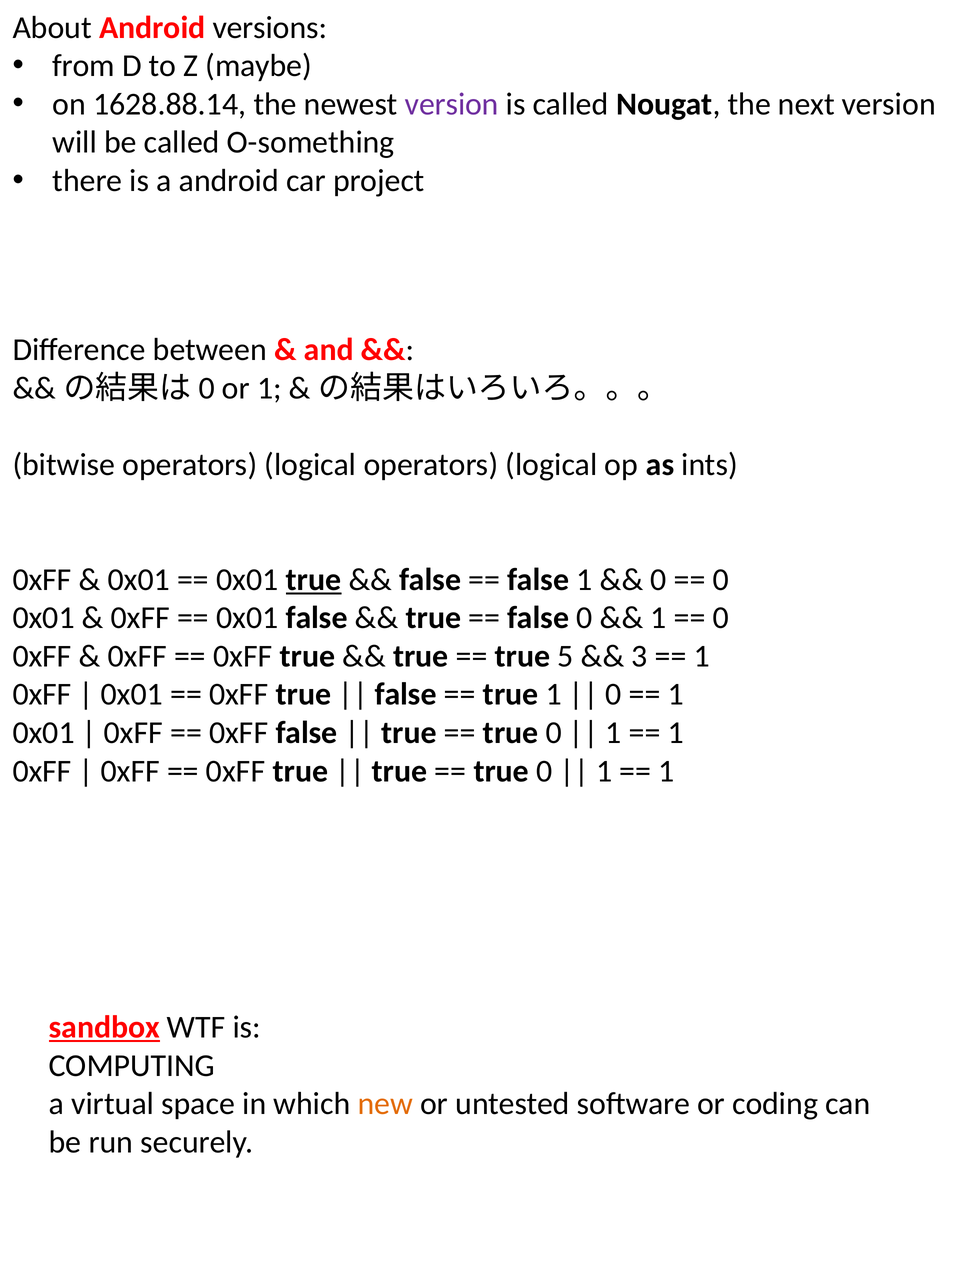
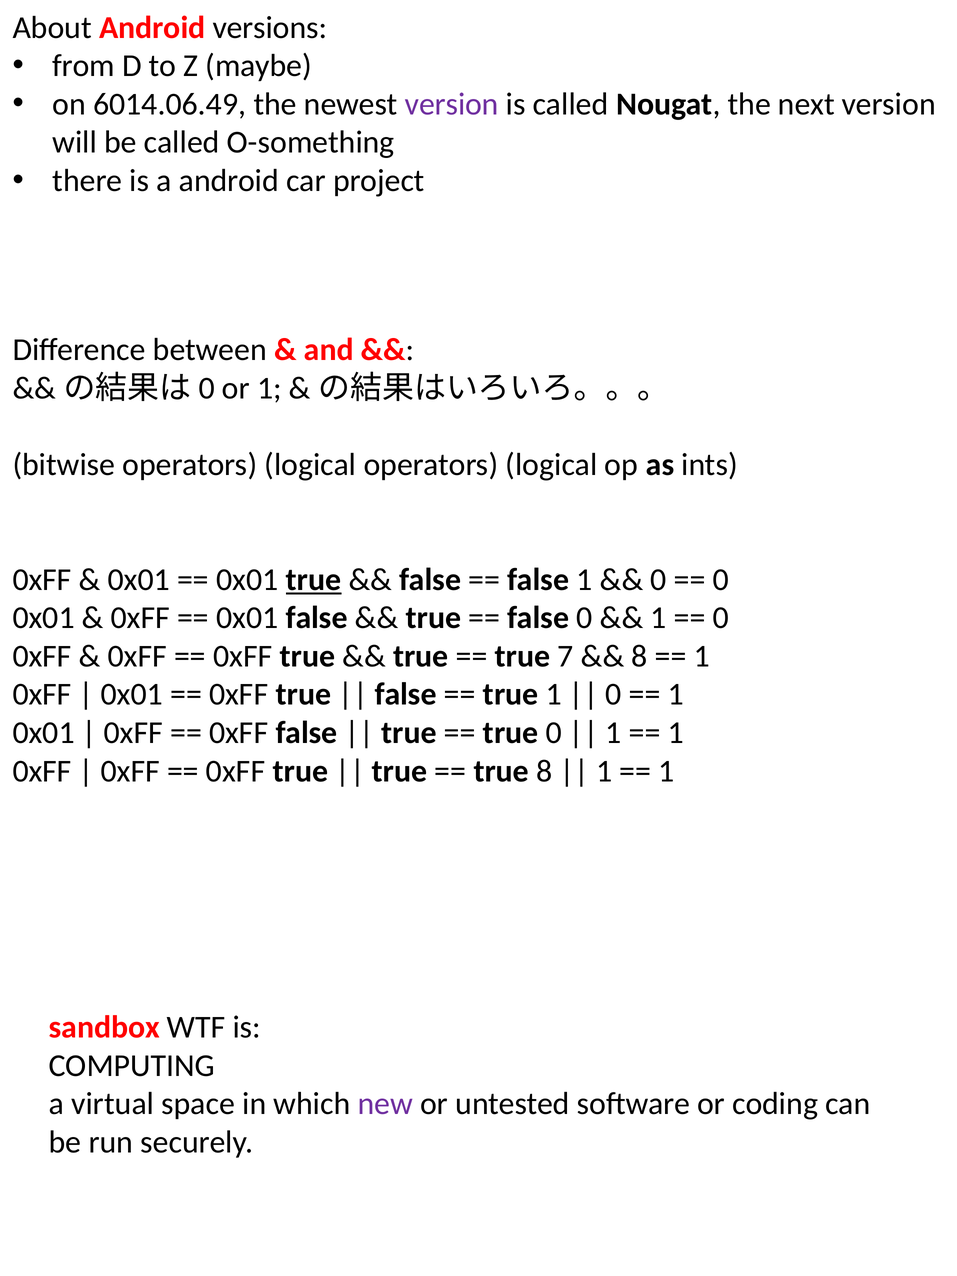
1628.88.14: 1628.88.14 -> 6014.06.49
5: 5 -> 7
3 at (640, 656): 3 -> 8
0 at (544, 771): 0 -> 8
sandbox underline: present -> none
new colour: orange -> purple
